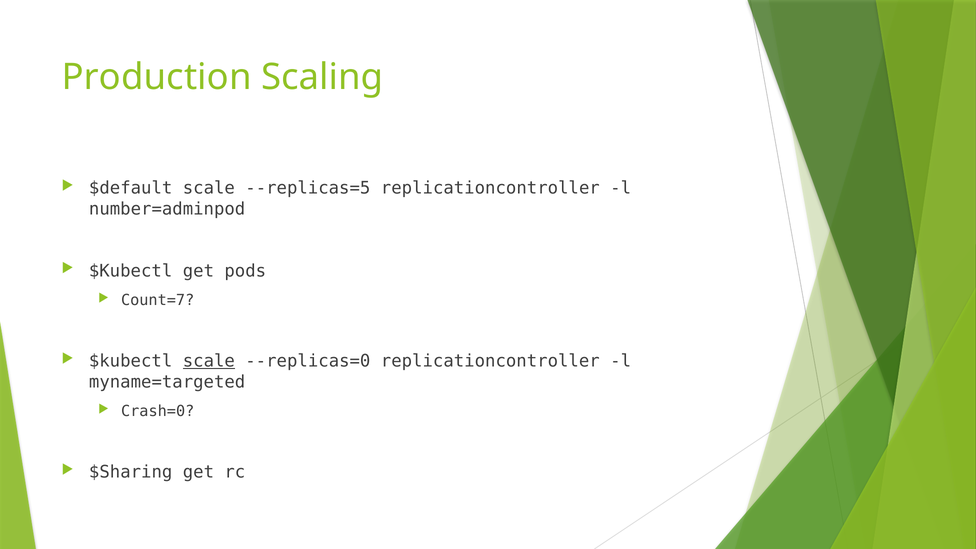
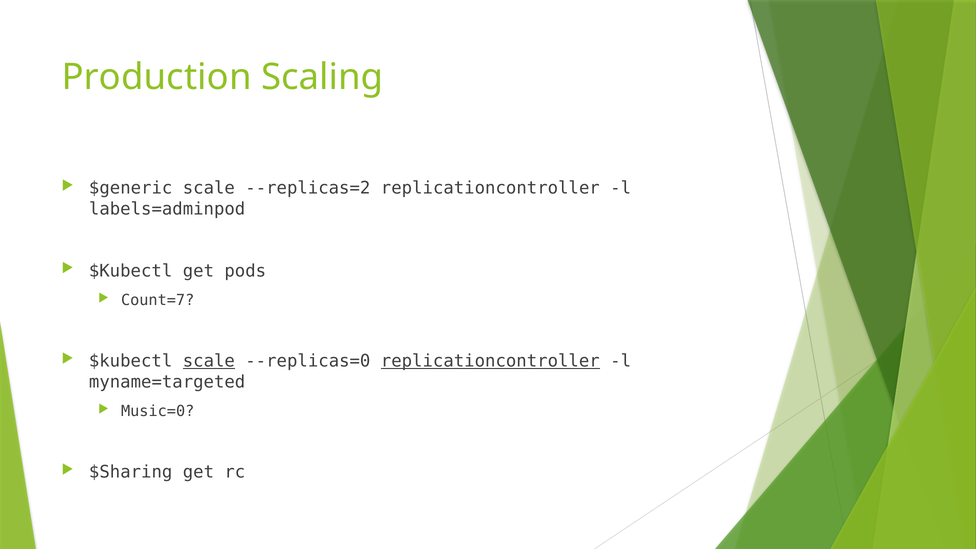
$default: $default -> $generic
--replicas=5: --replicas=5 -> --replicas=2
number=adminpod: number=adminpod -> labels=adminpod
replicationcontroller at (490, 361) underline: none -> present
Crash=0: Crash=0 -> Music=0
